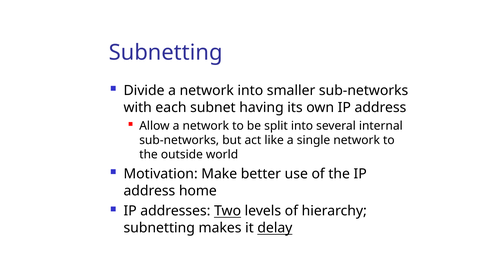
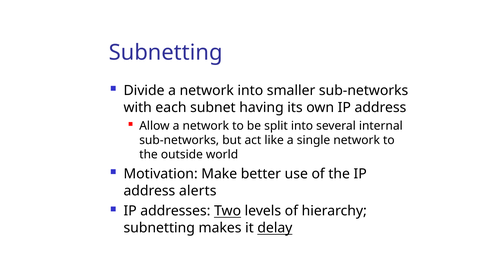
home: home -> alerts
